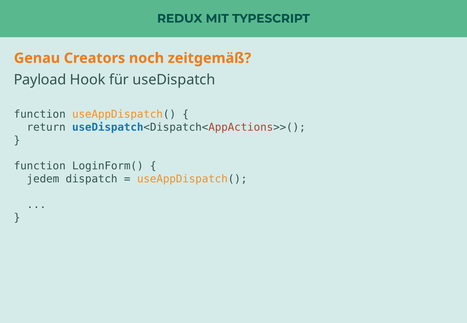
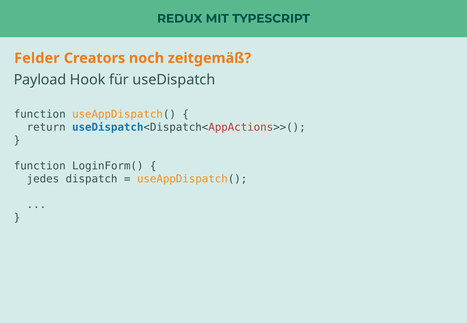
Genau: Genau -> Felder
jedem: jedem -> jedes
